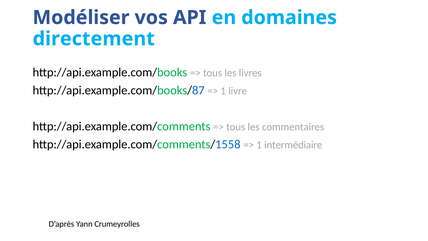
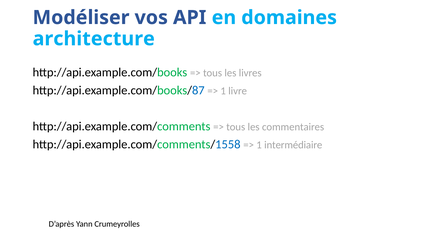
directement: directement -> architecture
